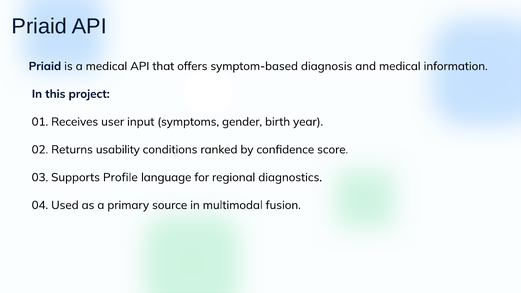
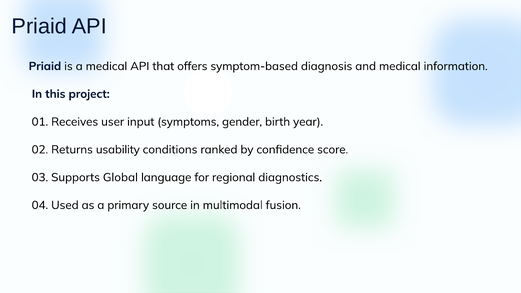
Profile: Profile -> Global
